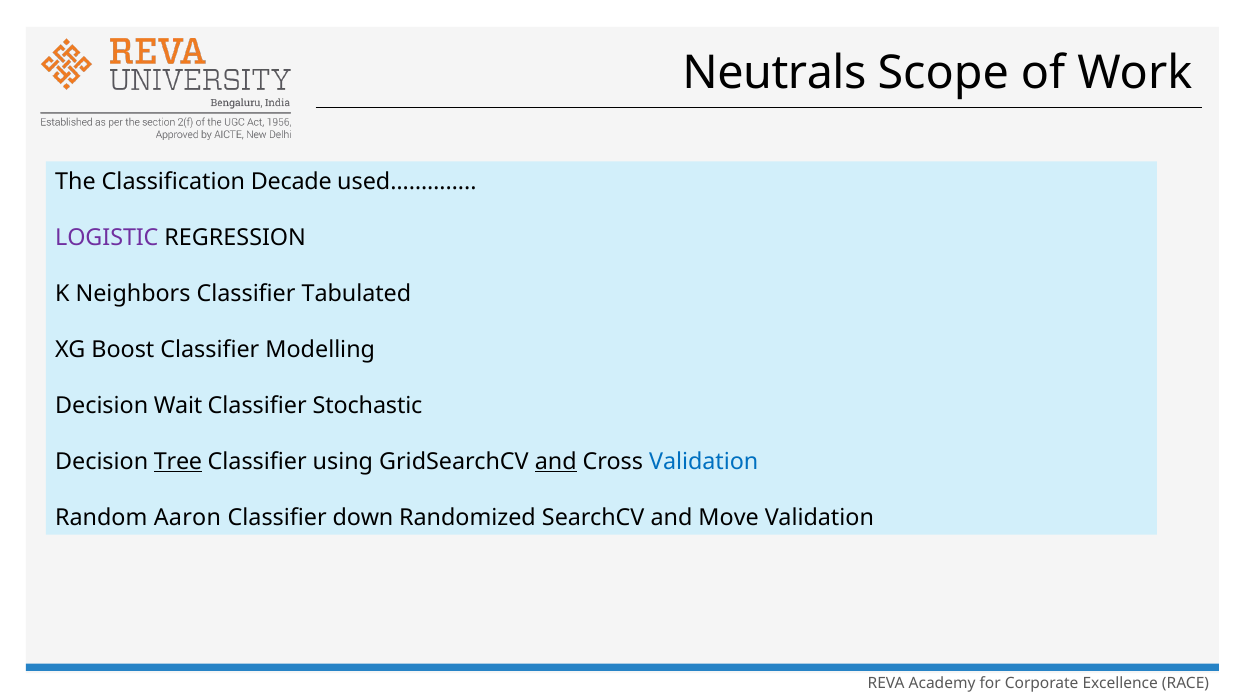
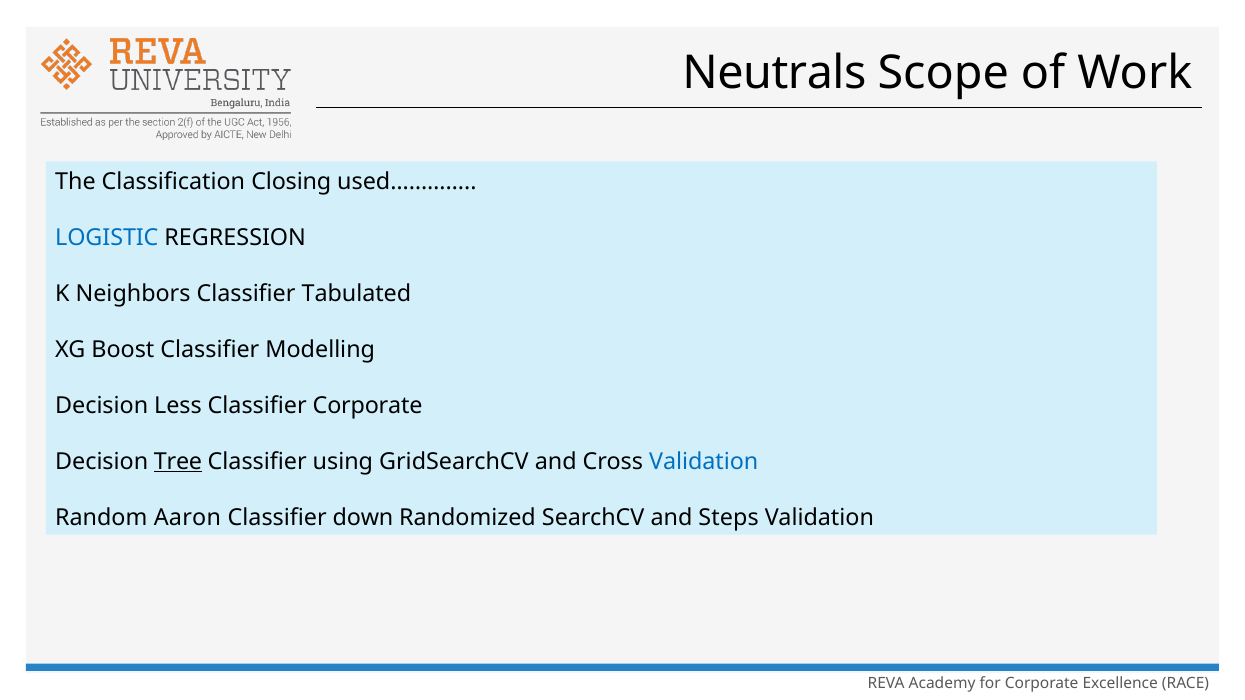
Decade: Decade -> Closing
LOGISTIC colour: purple -> blue
Wait: Wait -> Less
Classifier Stochastic: Stochastic -> Corporate
and at (556, 462) underline: present -> none
Move: Move -> Steps
